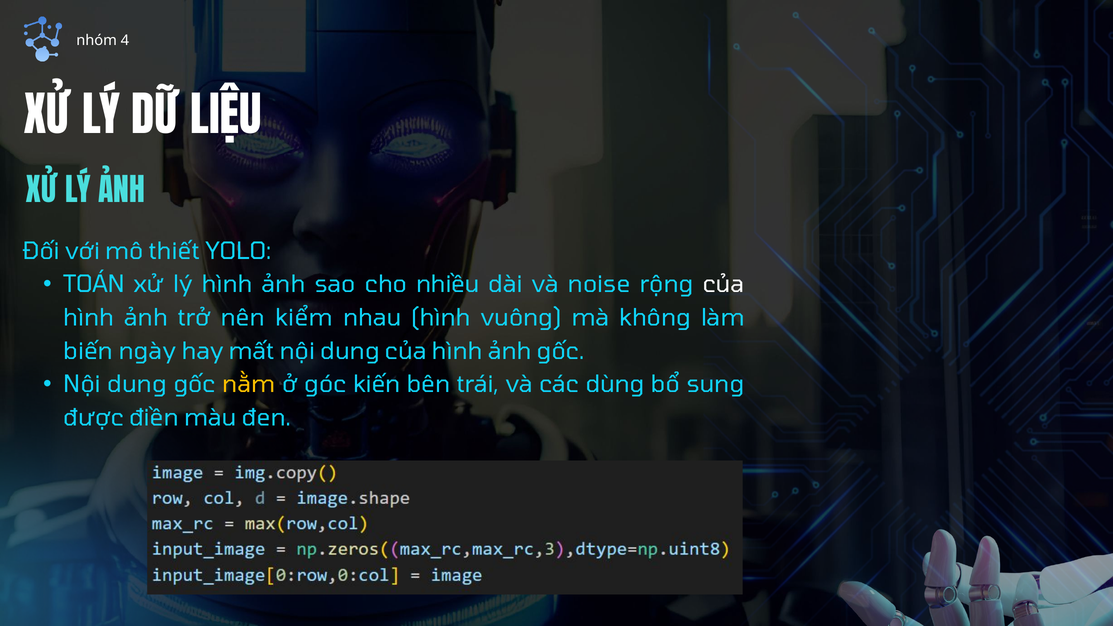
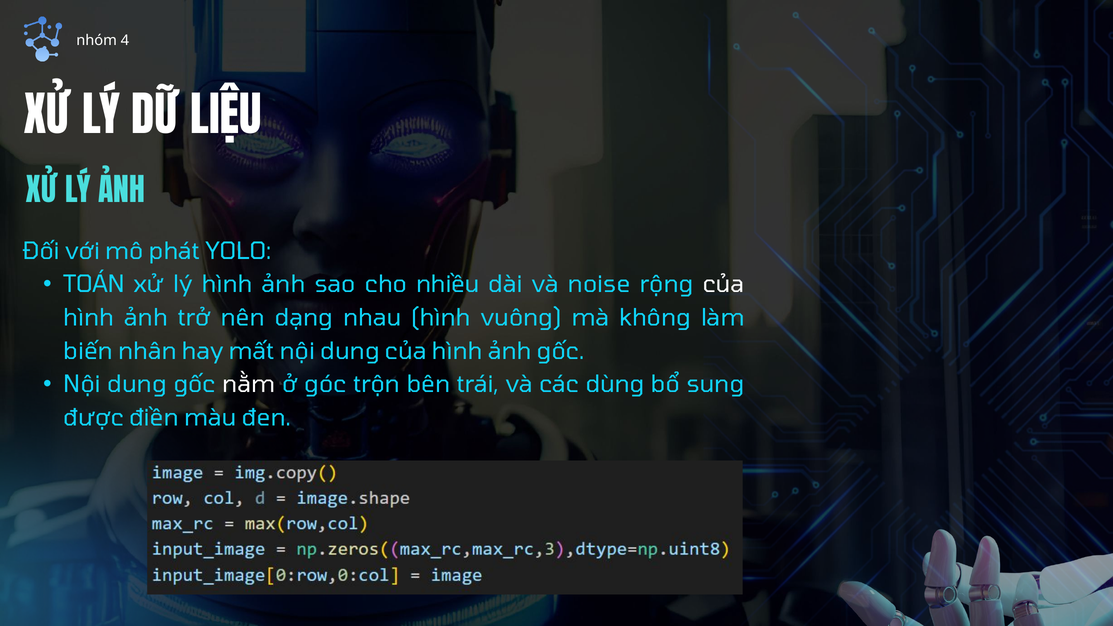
thiết: thiết -> phát
kiểm: kiểm -> dạng
ngày: ngày -> nhân
nằm colour: yellow -> white
kiến: kiến -> trộn
